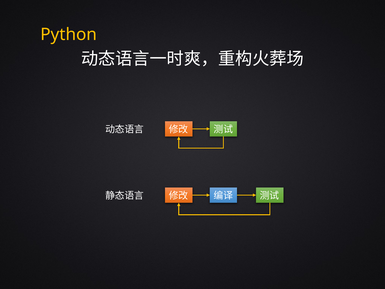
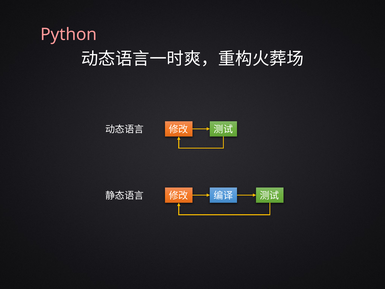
Python colour: yellow -> pink
